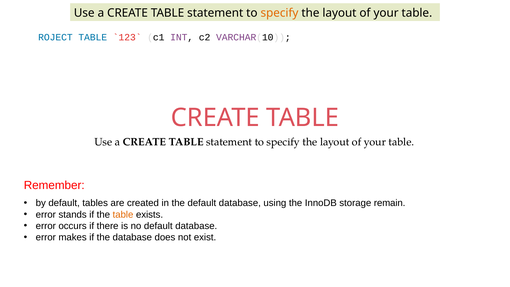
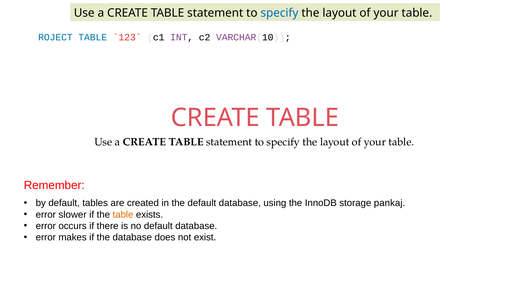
specify at (279, 13) colour: orange -> blue
remain: remain -> pankaj
stands: stands -> slower
